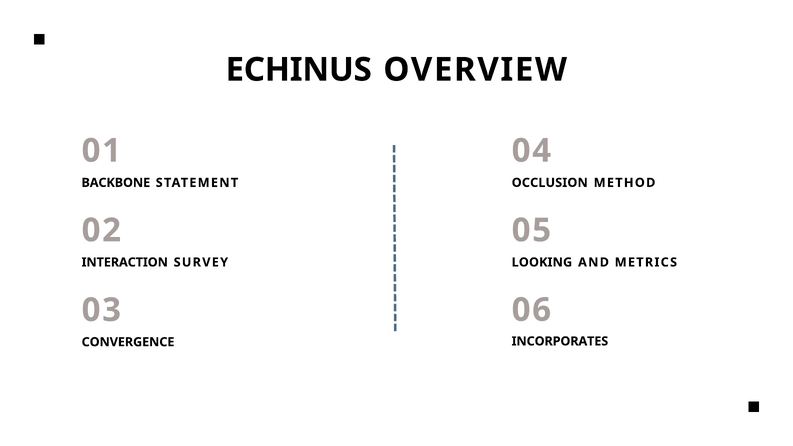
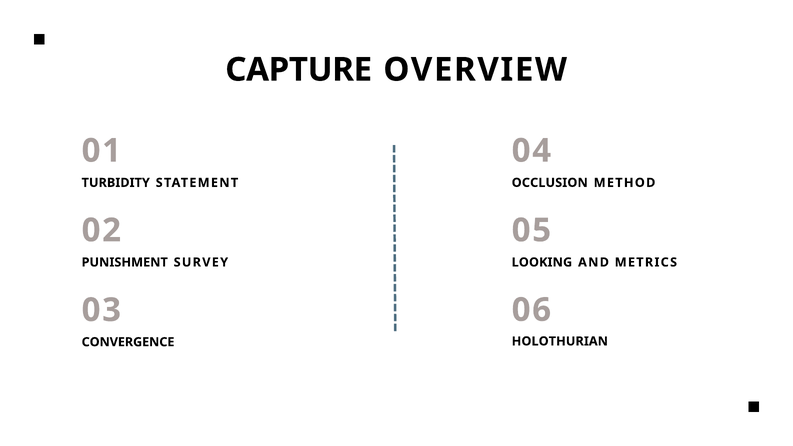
ECHINUS: ECHINUS -> CAPTURE
BACKBONE: BACKBONE -> TURBIDITY
INTERACTION: INTERACTION -> PUNISHMENT
INCORPORATES: INCORPORATES -> HOLOTHURIAN
